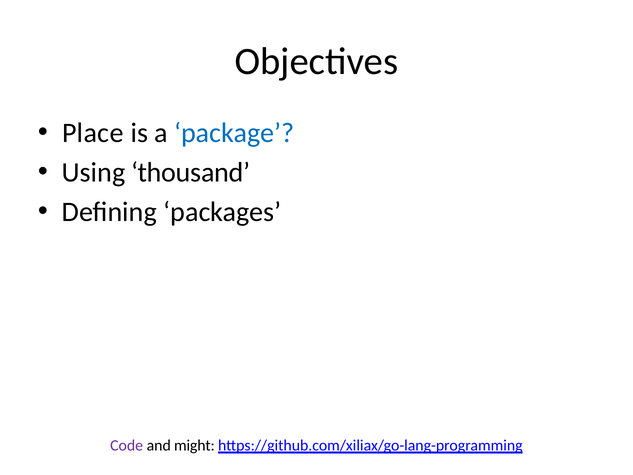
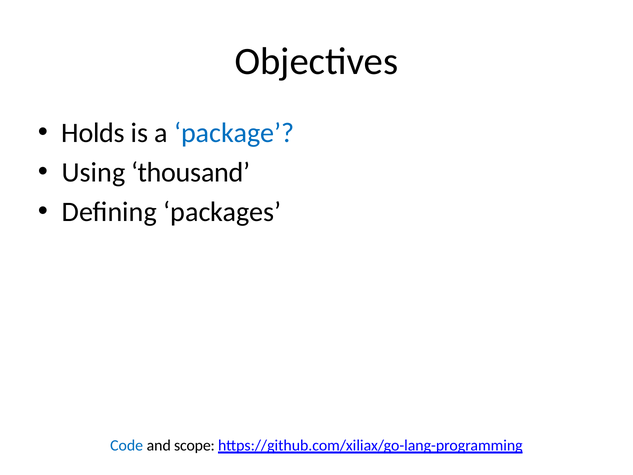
Place: Place -> Holds
Code colour: purple -> blue
might: might -> scope
